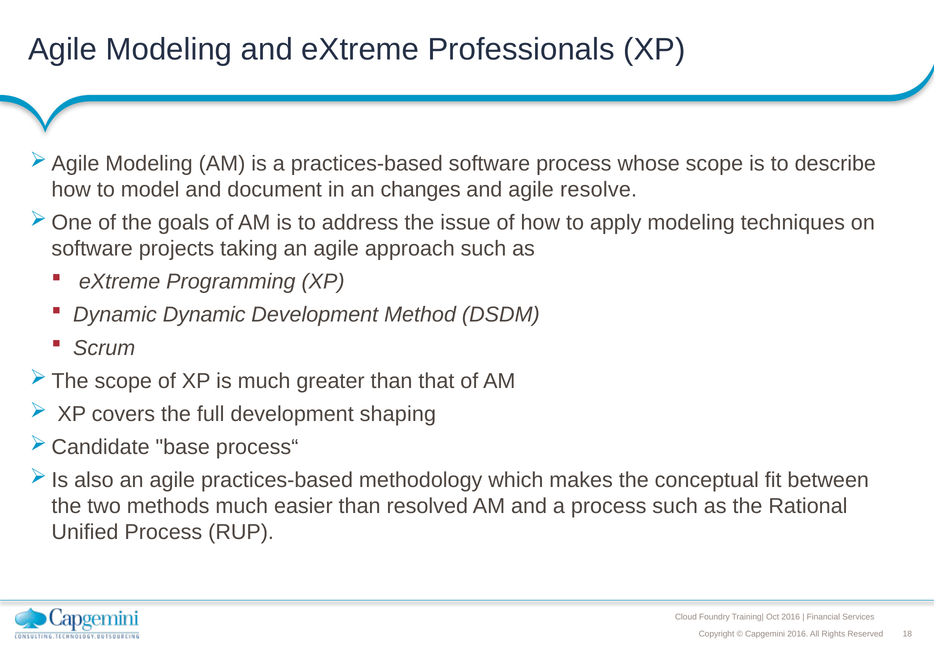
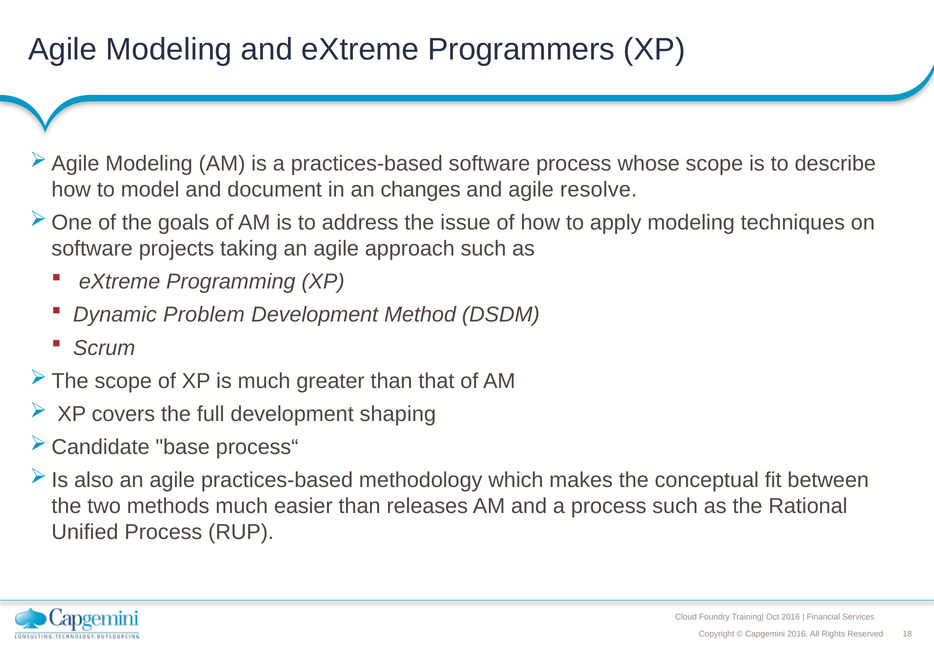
Professionals: Professionals -> Programmers
Dynamic Dynamic: Dynamic -> Problem
resolved: resolved -> releases
